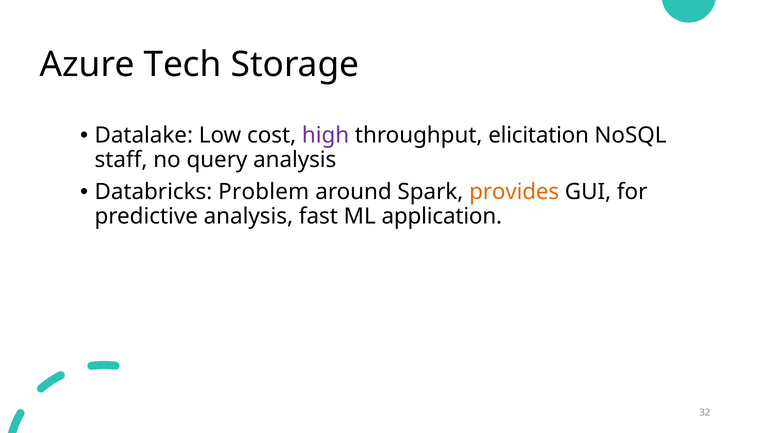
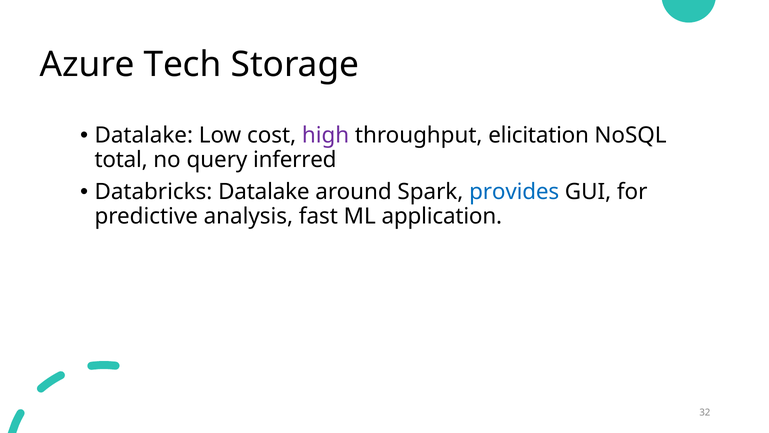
staff: staff -> total
query analysis: analysis -> inferred
Databricks Problem: Problem -> Datalake
provides colour: orange -> blue
